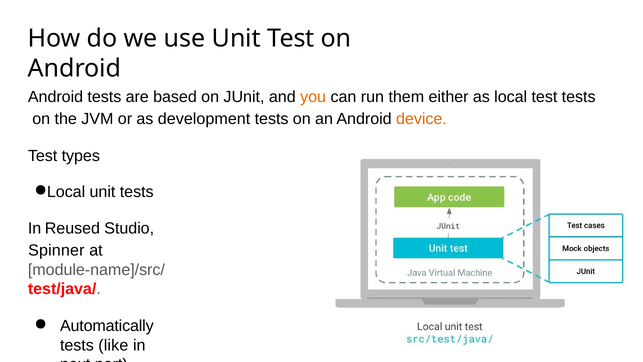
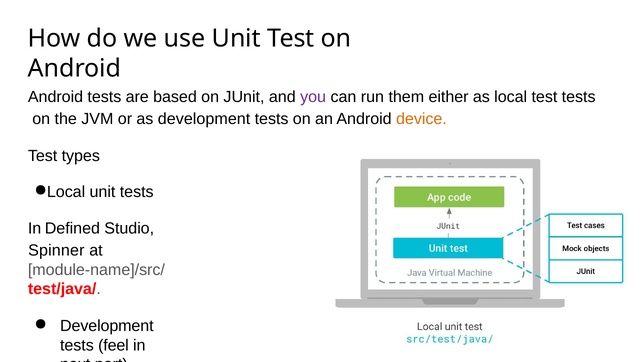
you colour: orange -> purple
Reused: Reused -> Defined
Automatically at (107, 326): Automatically -> Development
like: like -> feel
